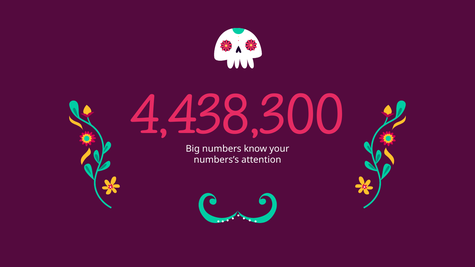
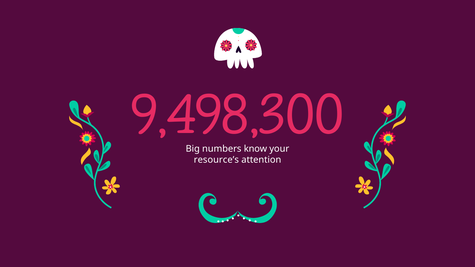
4,438,300: 4,438,300 -> 9,498,300
numbers’s: numbers’s -> resource’s
